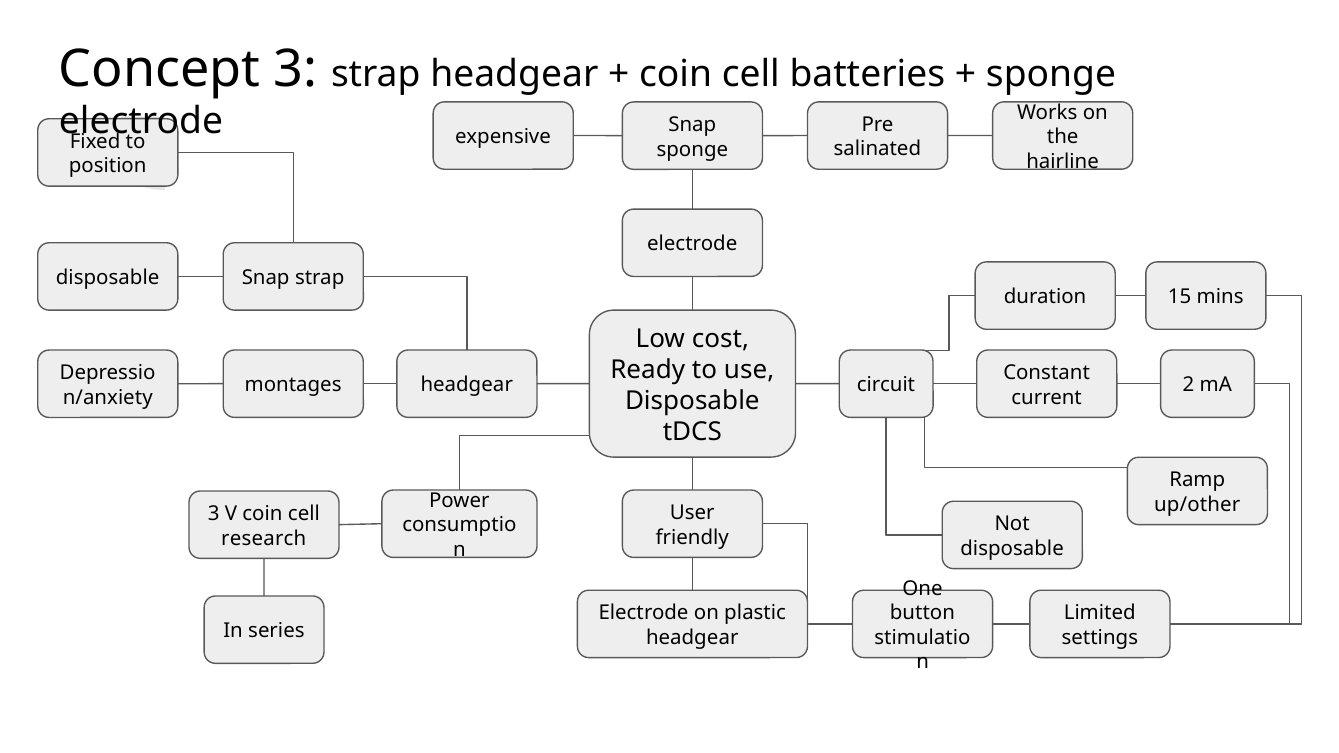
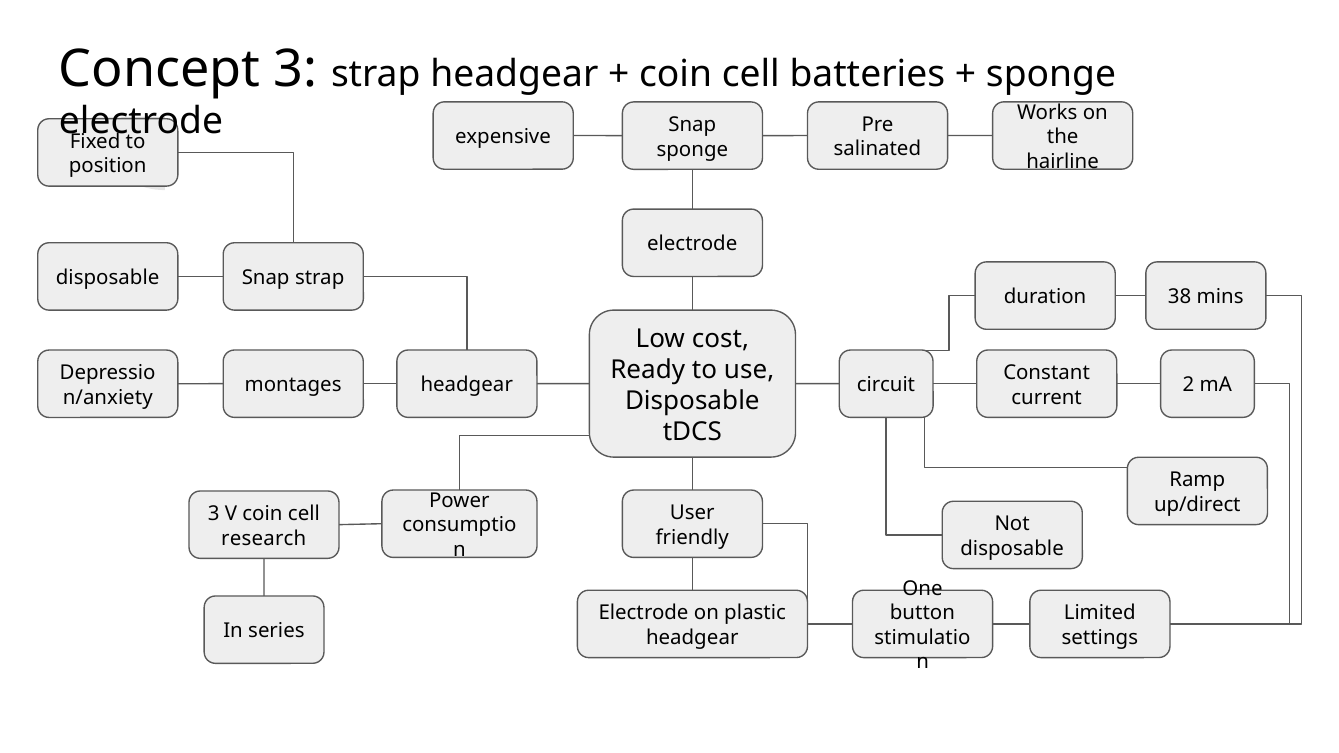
15: 15 -> 38
up/other: up/other -> up/direct
